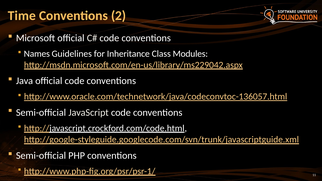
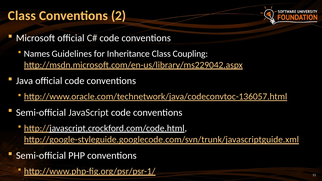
Time at (22, 16): Time -> Class
Modules: Modules -> Coupling
